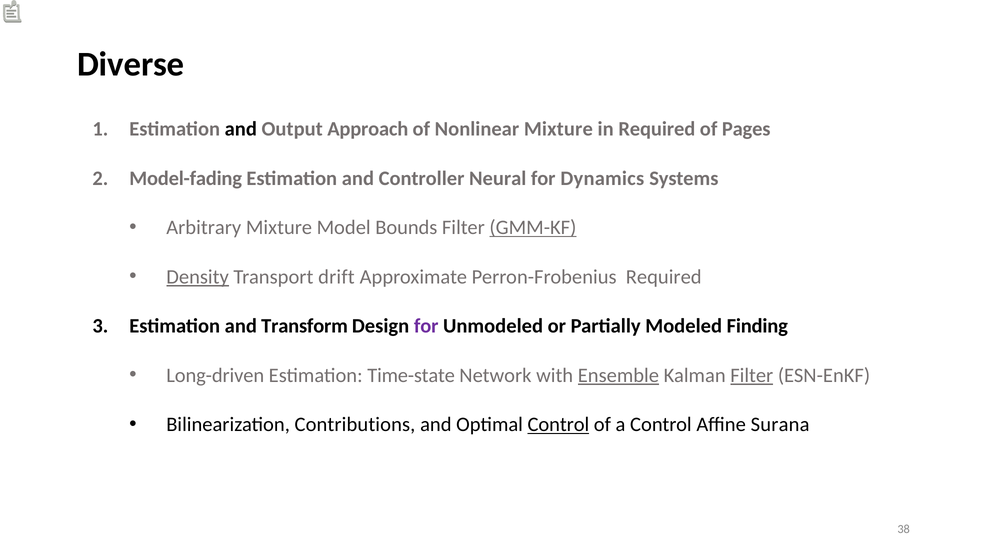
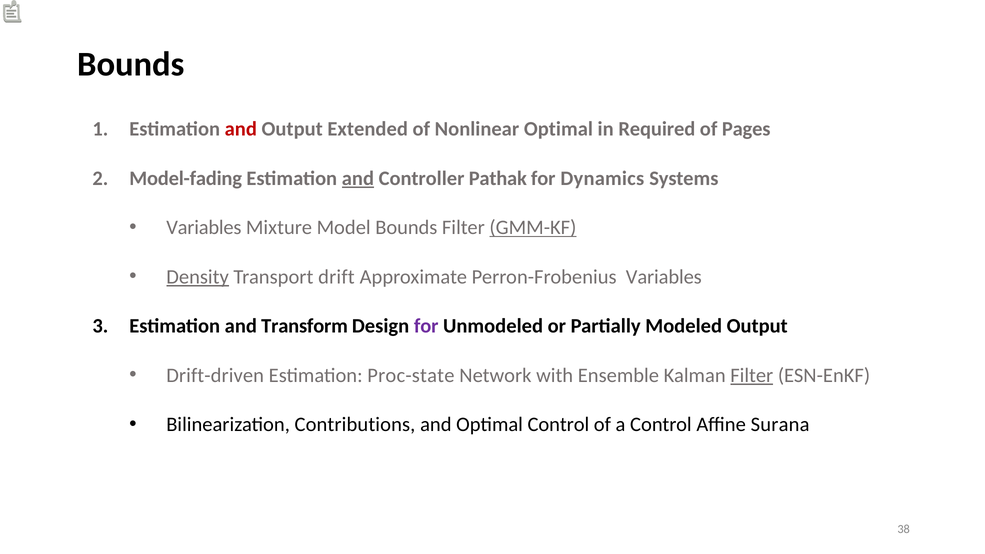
Diverse at (131, 64): Diverse -> Bounds
and at (241, 129) colour: black -> red
Approach: Approach -> Extended
Nonlinear Mixture: Mixture -> Optimal
and at (358, 178) underline: none -> present
Neural: Neural -> Pathak
Arbitrary at (204, 228): Arbitrary -> Variables
Perron-Frobenius Required: Required -> Variables
Modeled Finding: Finding -> Output
Long-driven: Long-driven -> Drift-driven
Time-state: Time-state -> Proc-state
Ensemble underline: present -> none
Control at (558, 425) underline: present -> none
